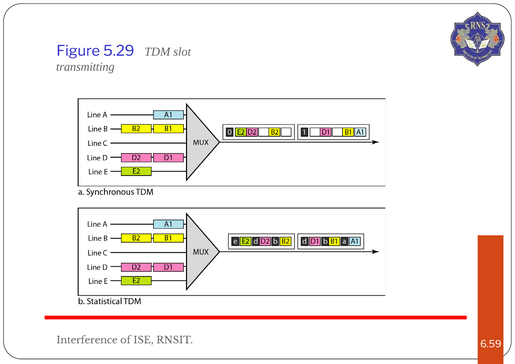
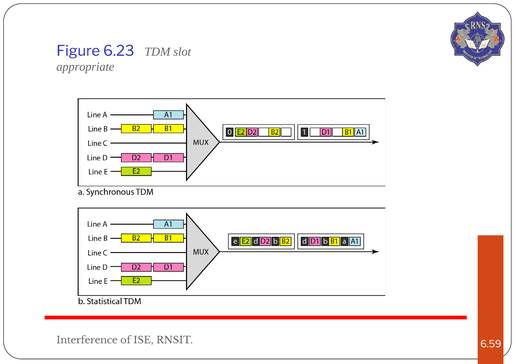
5.29: 5.29 -> 6.23
transmitting: transmitting -> appropriate
